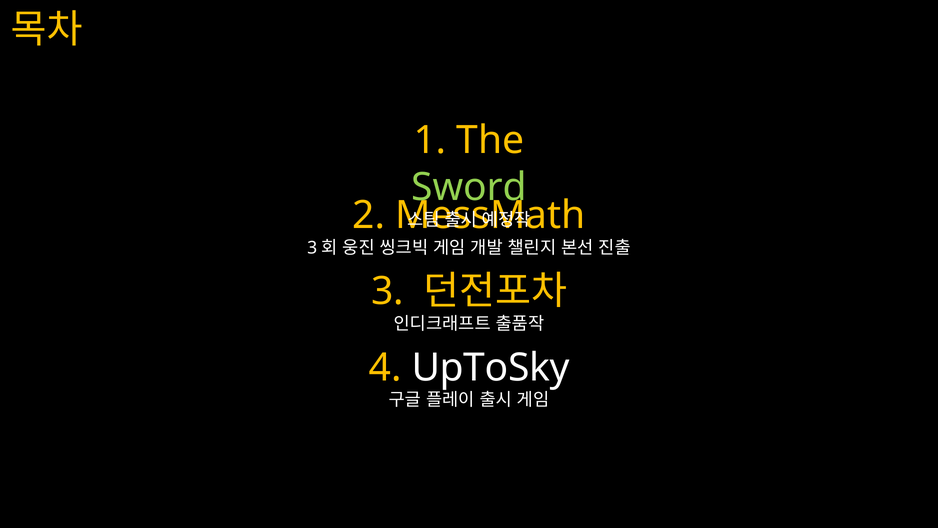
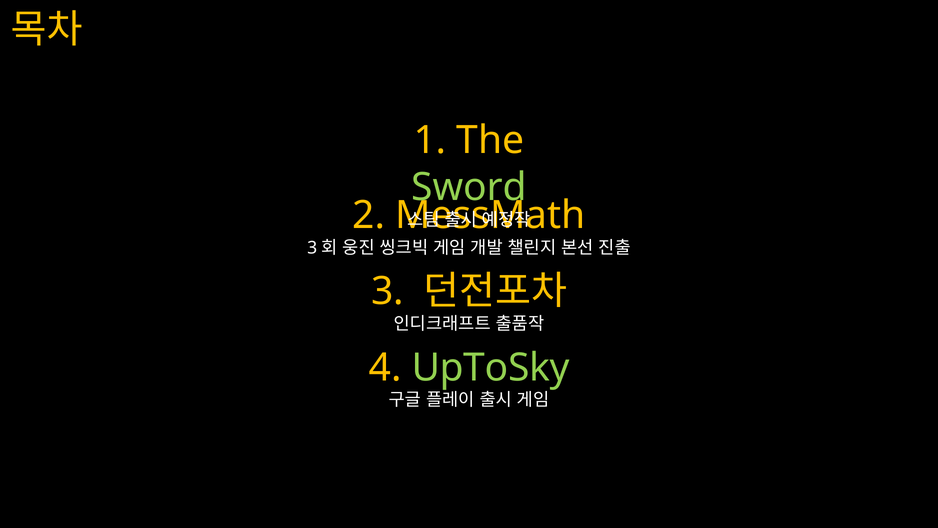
UpToSky colour: white -> light green
